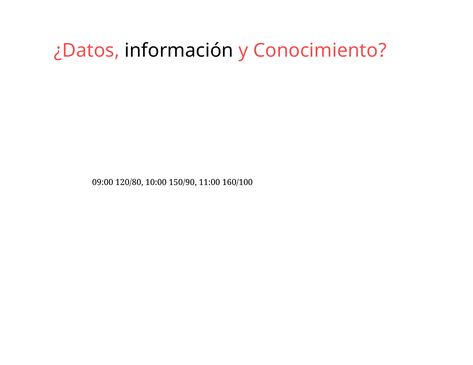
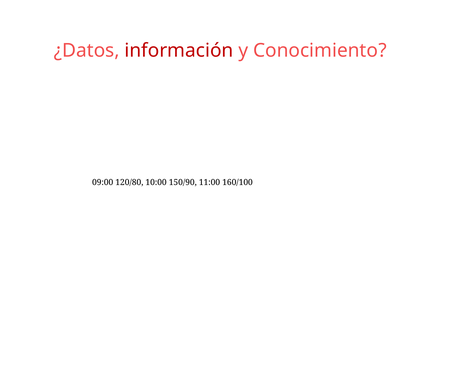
información colour: black -> red
